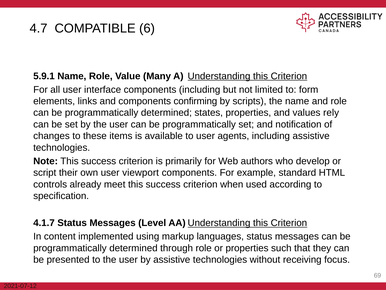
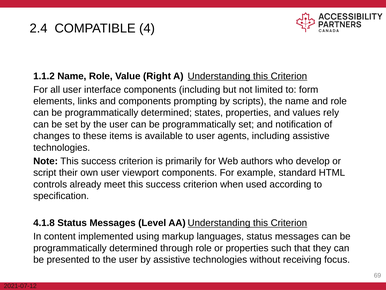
4.7: 4.7 -> 2.4
6: 6 -> 4
5.9.1: 5.9.1 -> 1.1.2
Many: Many -> Right
confirming: confirming -> prompting
4.1.7: 4.1.7 -> 4.1.8
